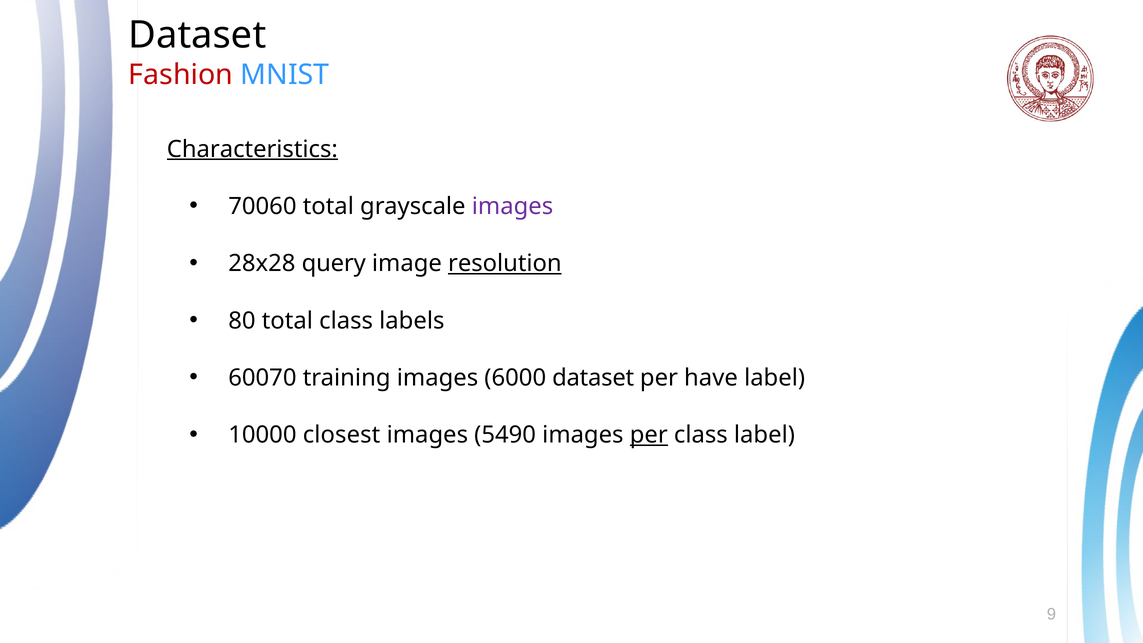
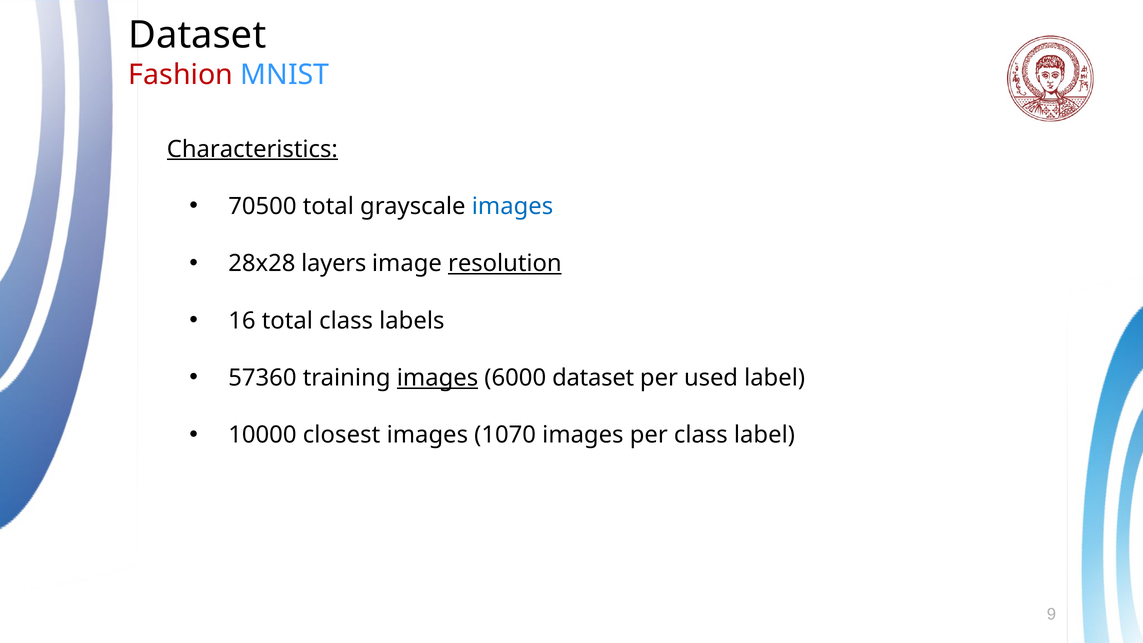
70060: 70060 -> 70500
images at (512, 206) colour: purple -> blue
query: query -> layers
80: 80 -> 16
60070: 60070 -> 57360
images at (437, 378) underline: none -> present
have: have -> used
5490: 5490 -> 1070
per at (649, 435) underline: present -> none
